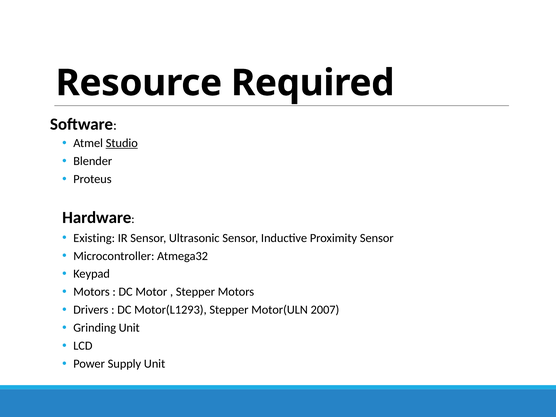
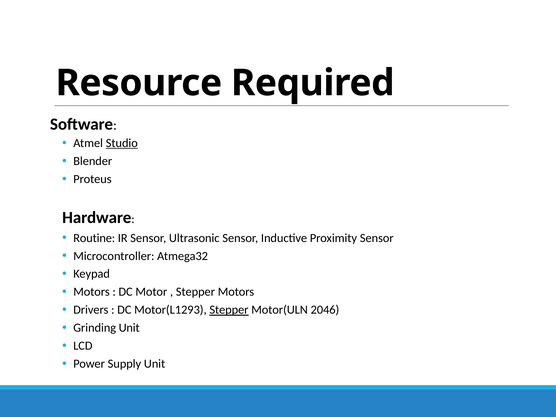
Existing: Existing -> Routine
Stepper at (229, 310) underline: none -> present
2007: 2007 -> 2046
